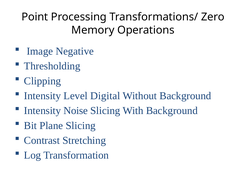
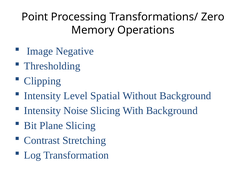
Digital: Digital -> Spatial
